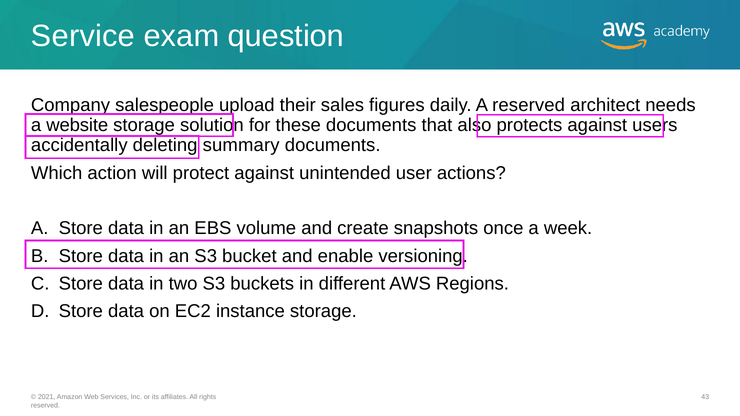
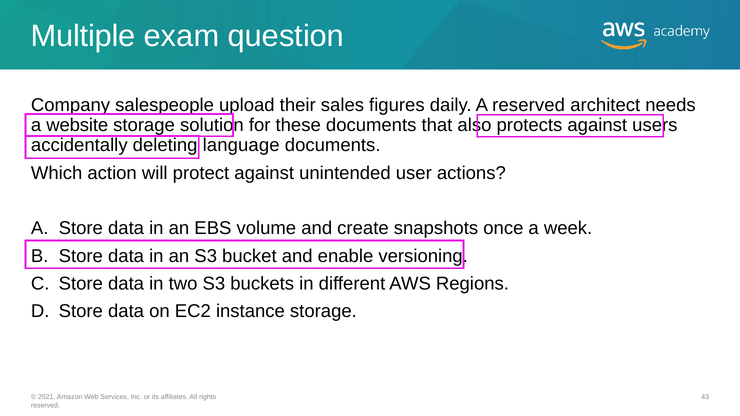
Service: Service -> Multiple
summary: summary -> language
